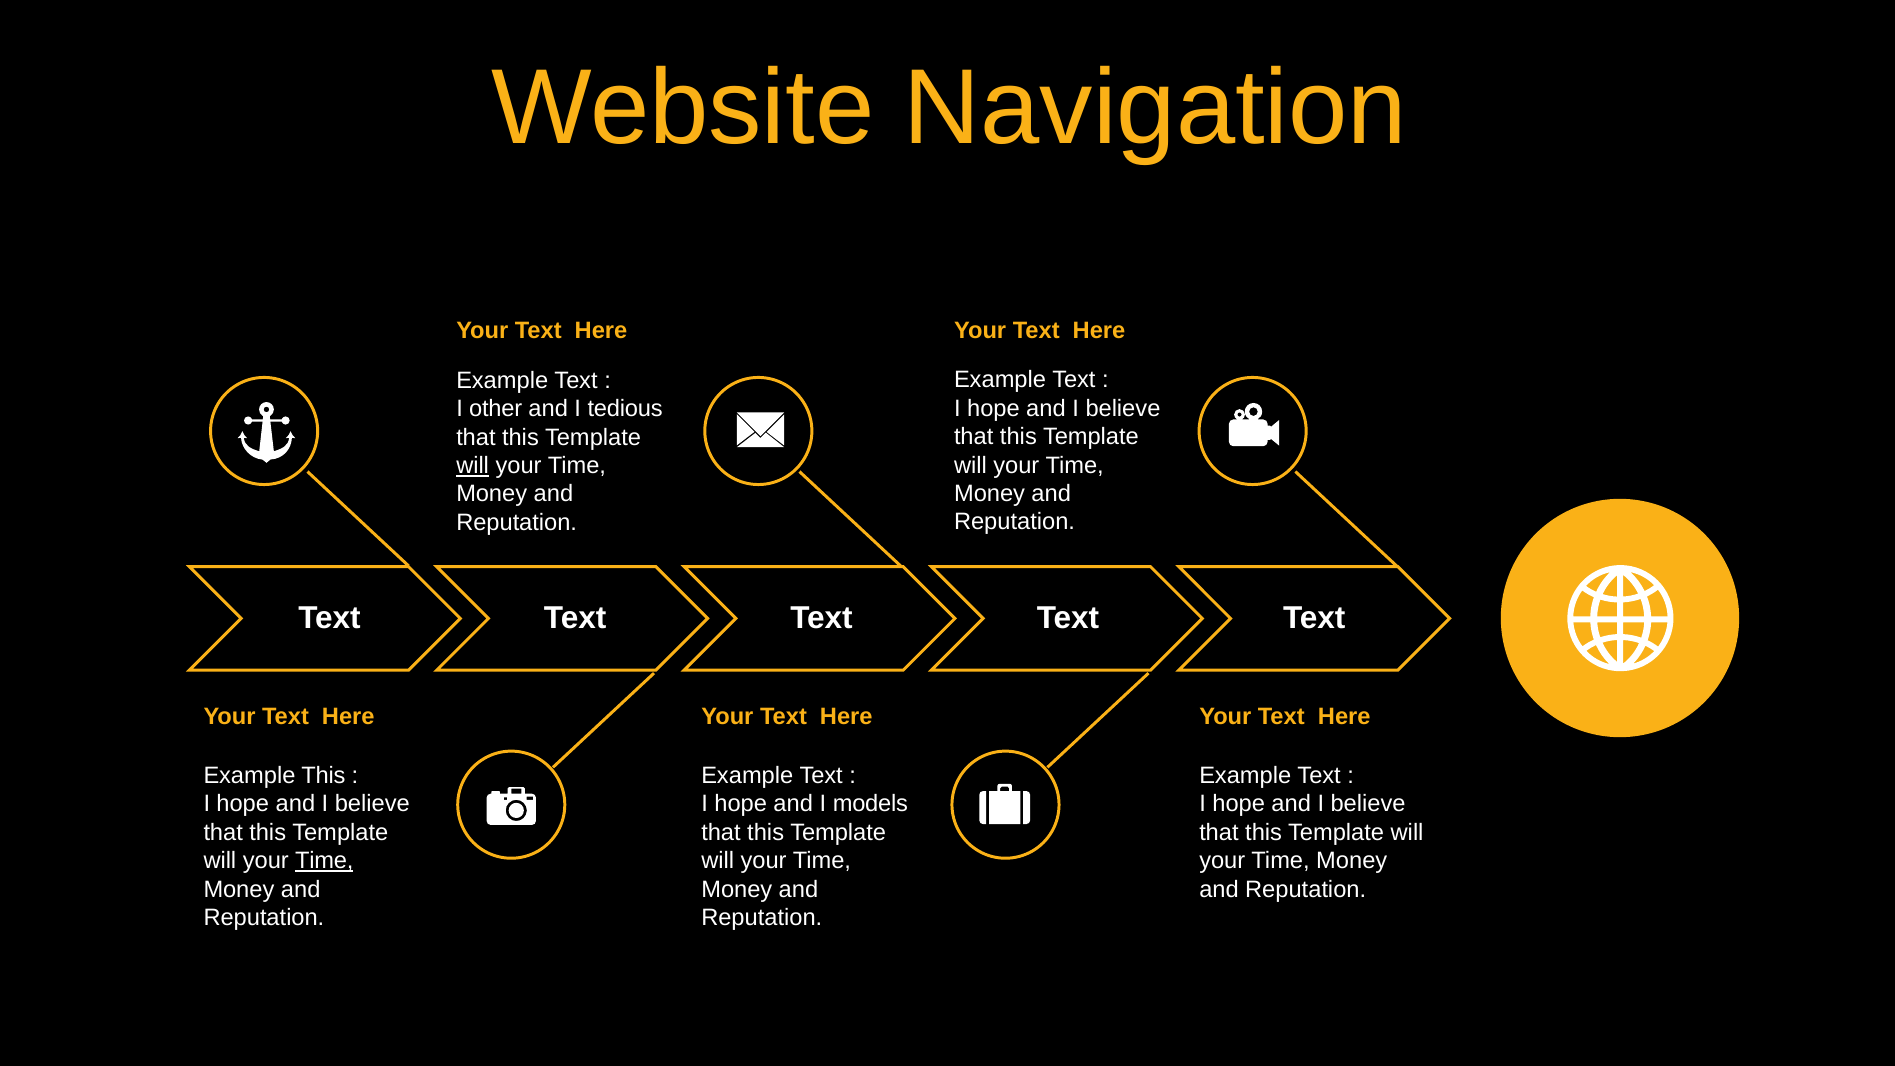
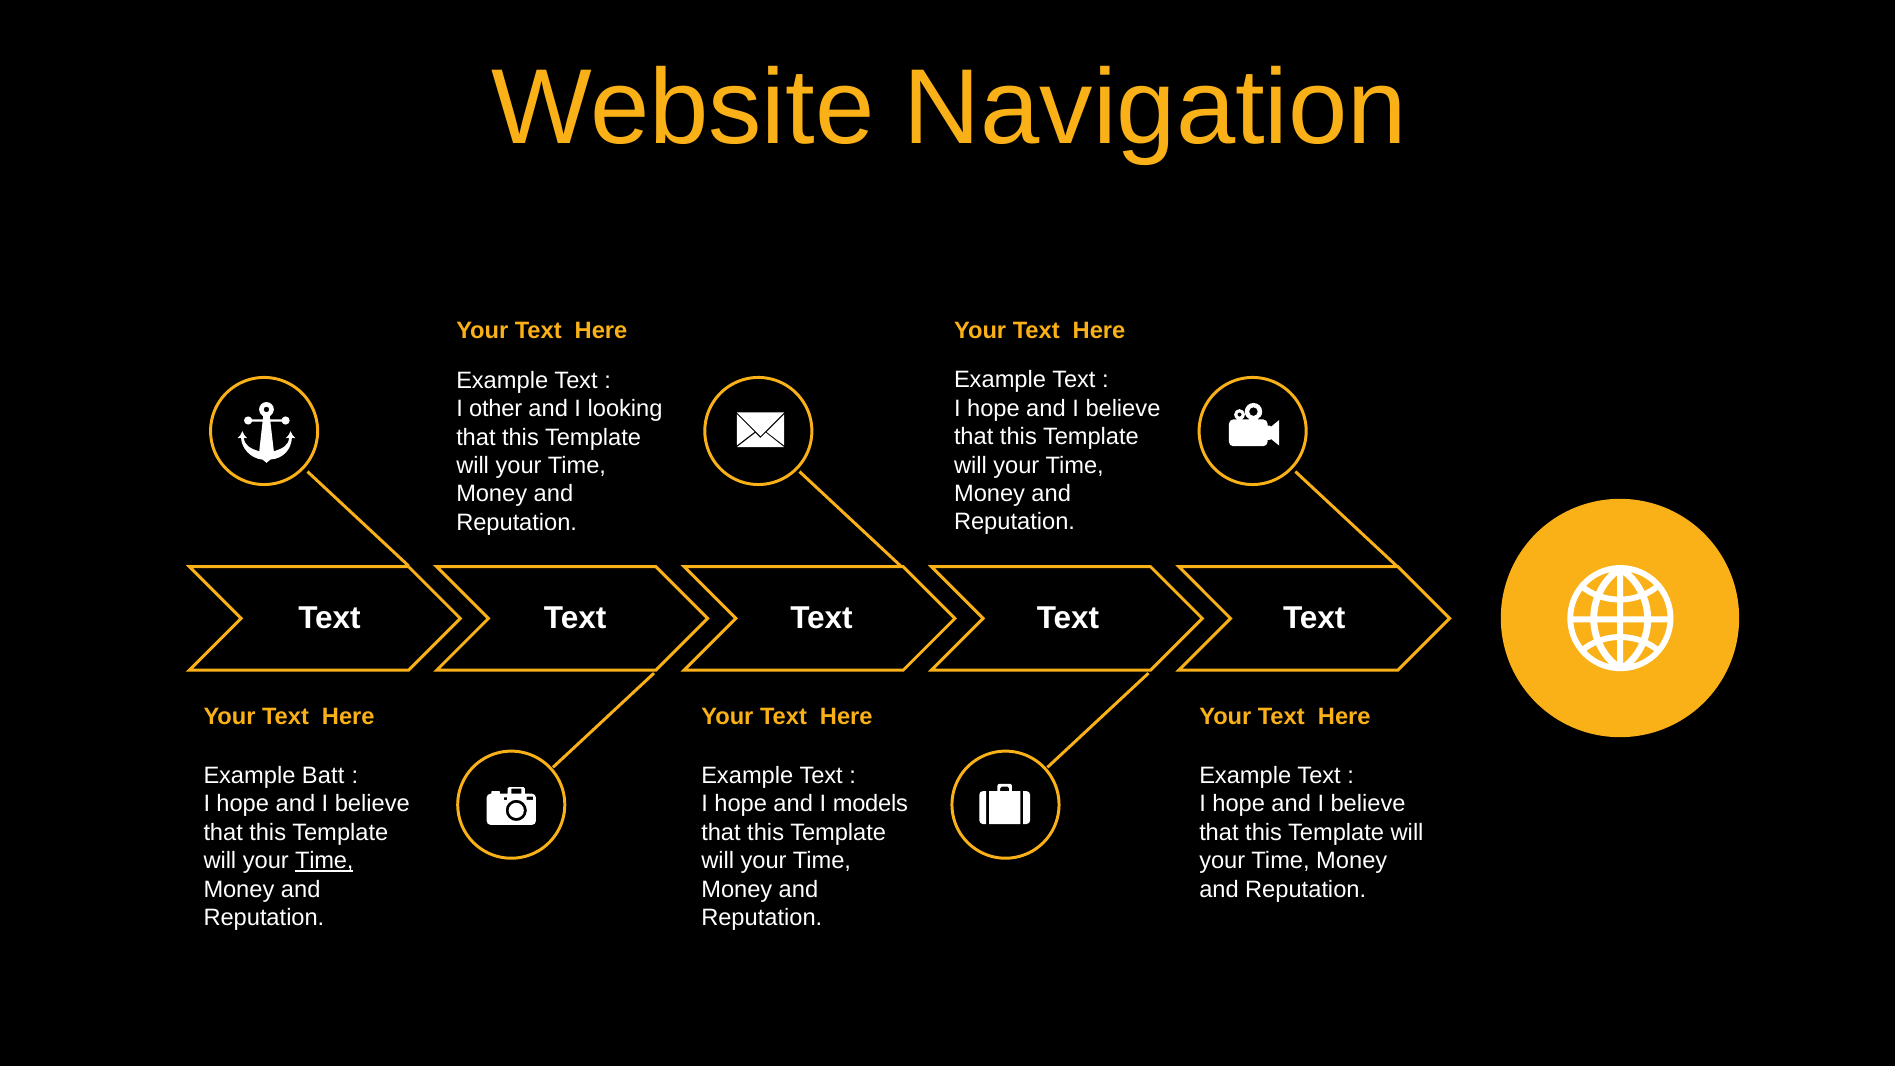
tedious: tedious -> looking
will at (473, 466) underline: present -> none
Example This: This -> Batt
